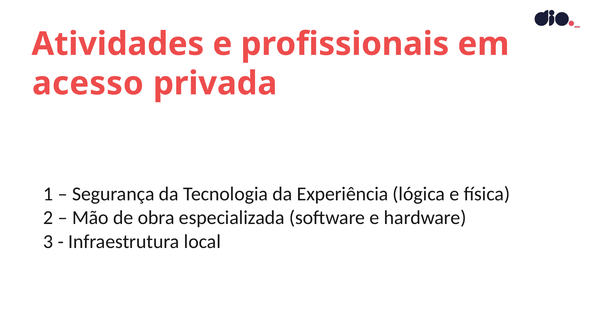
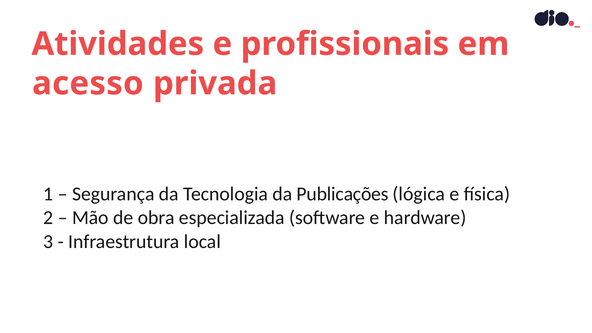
Experiência: Experiência -> Publicações
